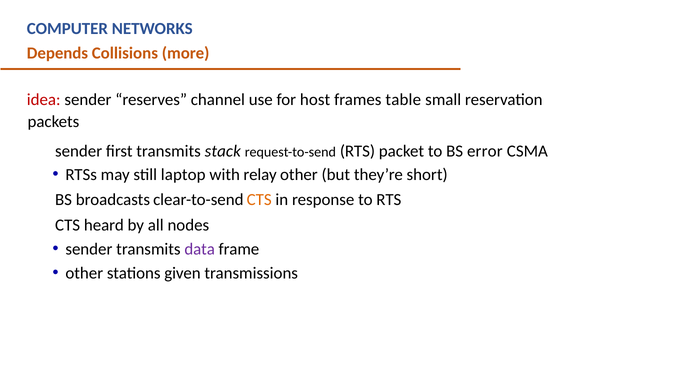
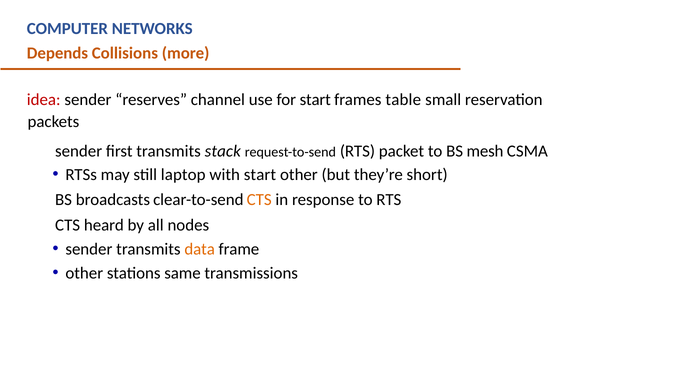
for host: host -> start
error: error -> mesh
with relay: relay -> start
data colour: purple -> orange
given: given -> same
